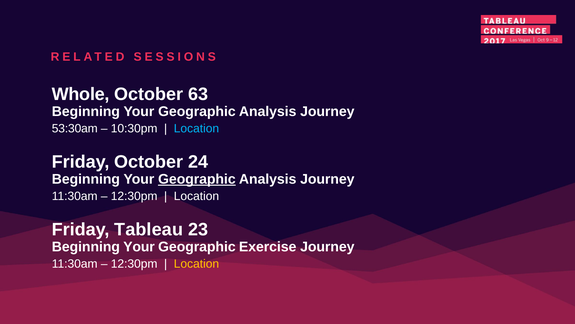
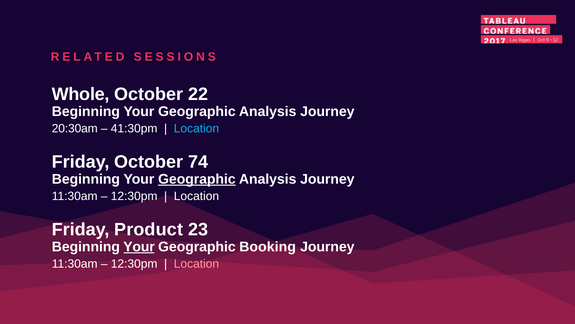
63: 63 -> 22
53:30am: 53:30am -> 20:30am
10:30pm: 10:30pm -> 41:30pm
24: 24 -> 74
Tableau: Tableau -> Product
Your at (139, 246) underline: none -> present
Exercise: Exercise -> Booking
Location at (196, 263) colour: yellow -> pink
